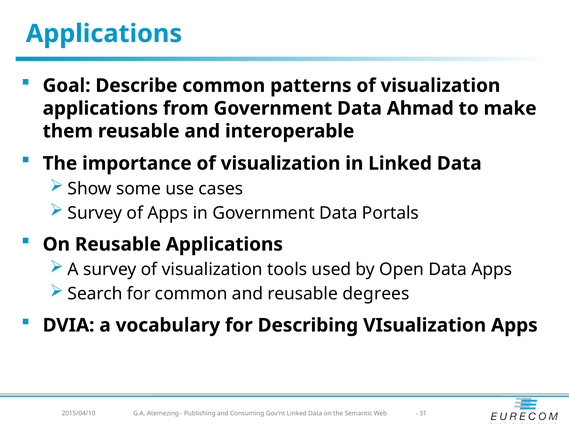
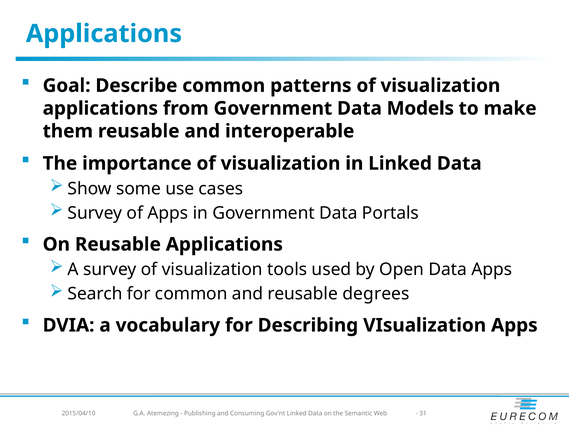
Ahmad: Ahmad -> Models
